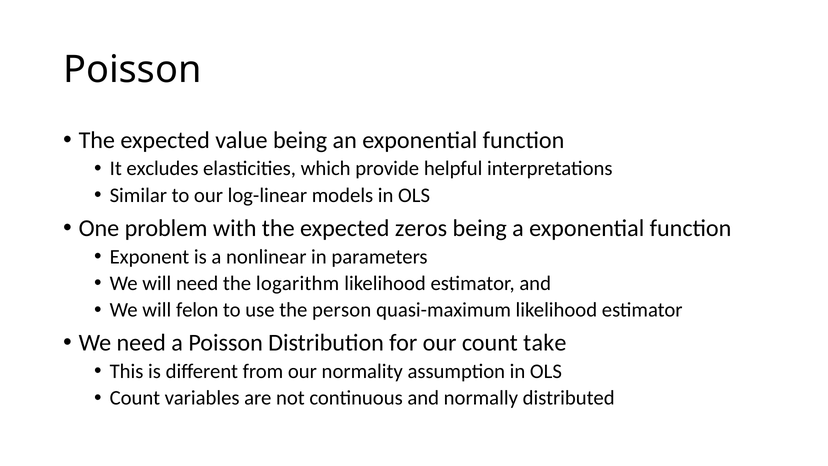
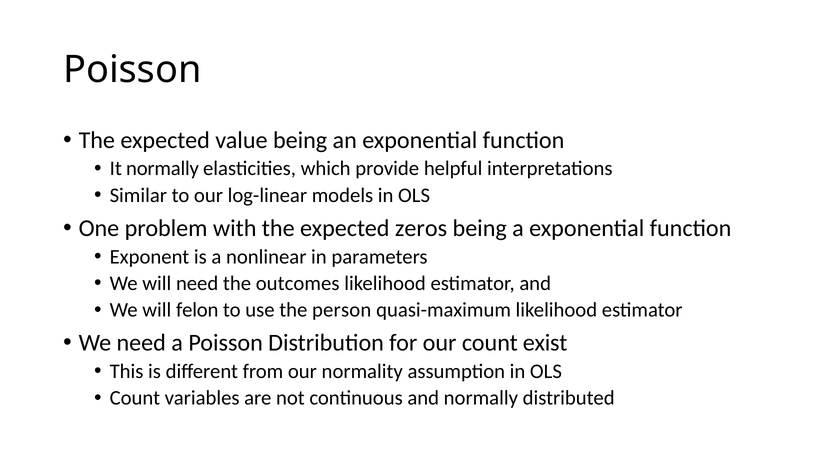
It excludes: excludes -> normally
logarithm: logarithm -> outcomes
take: take -> exist
